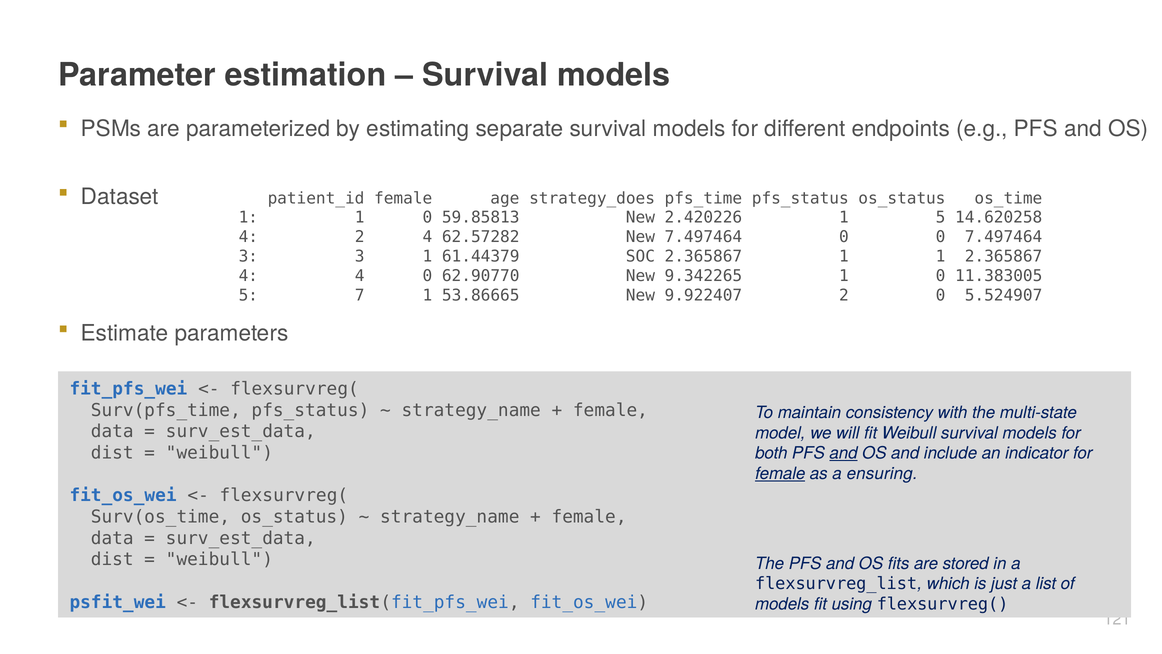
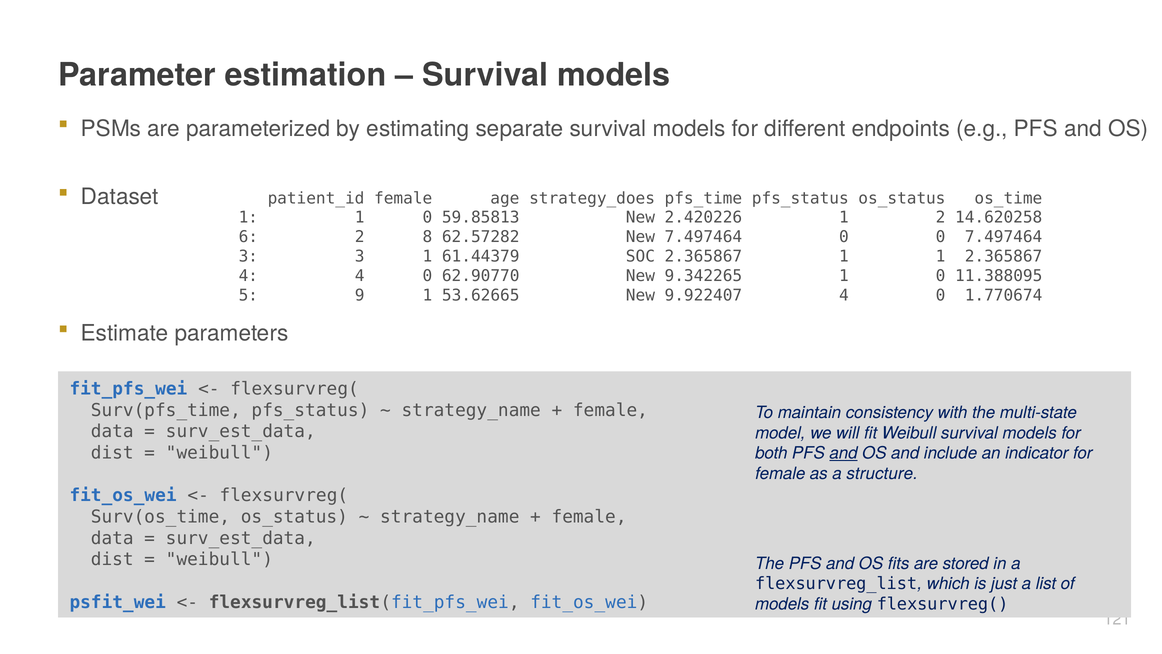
1 5: 5 -> 2
4 at (248, 237): 4 -> 6
2 4: 4 -> 8
11.383005: 11.383005 -> 11.388095
7: 7 -> 9
53.86665: 53.86665 -> 53.62665
9.922407 2: 2 -> 4
5.524907: 5.524907 -> 1.770674
female at (780, 473) underline: present -> none
ensuring: ensuring -> structure
